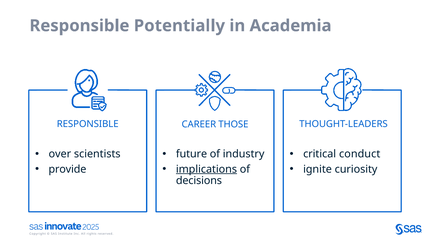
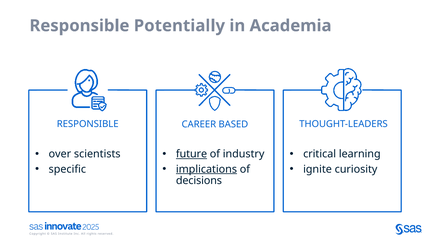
THOSE: THOSE -> BASED
future underline: none -> present
conduct: conduct -> learning
provide: provide -> specific
